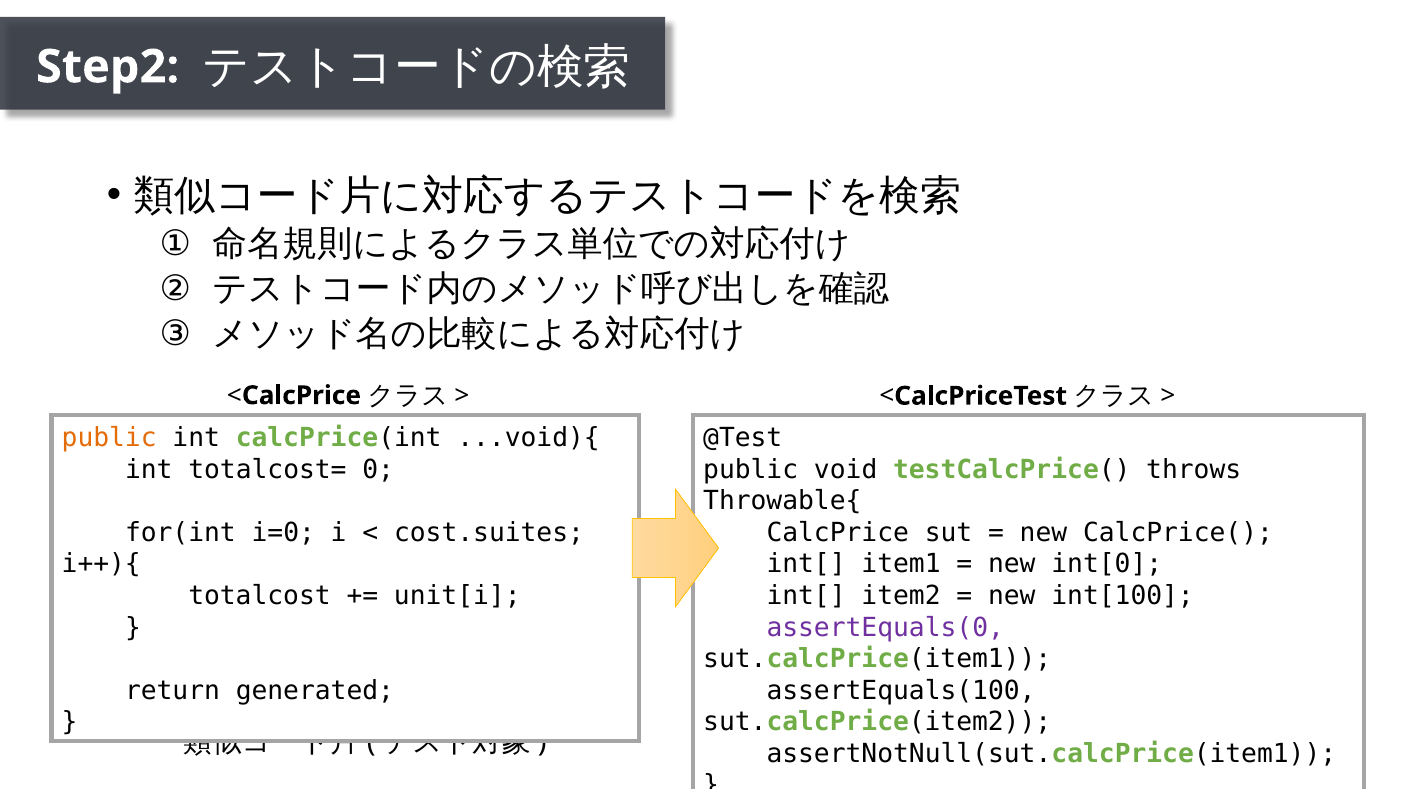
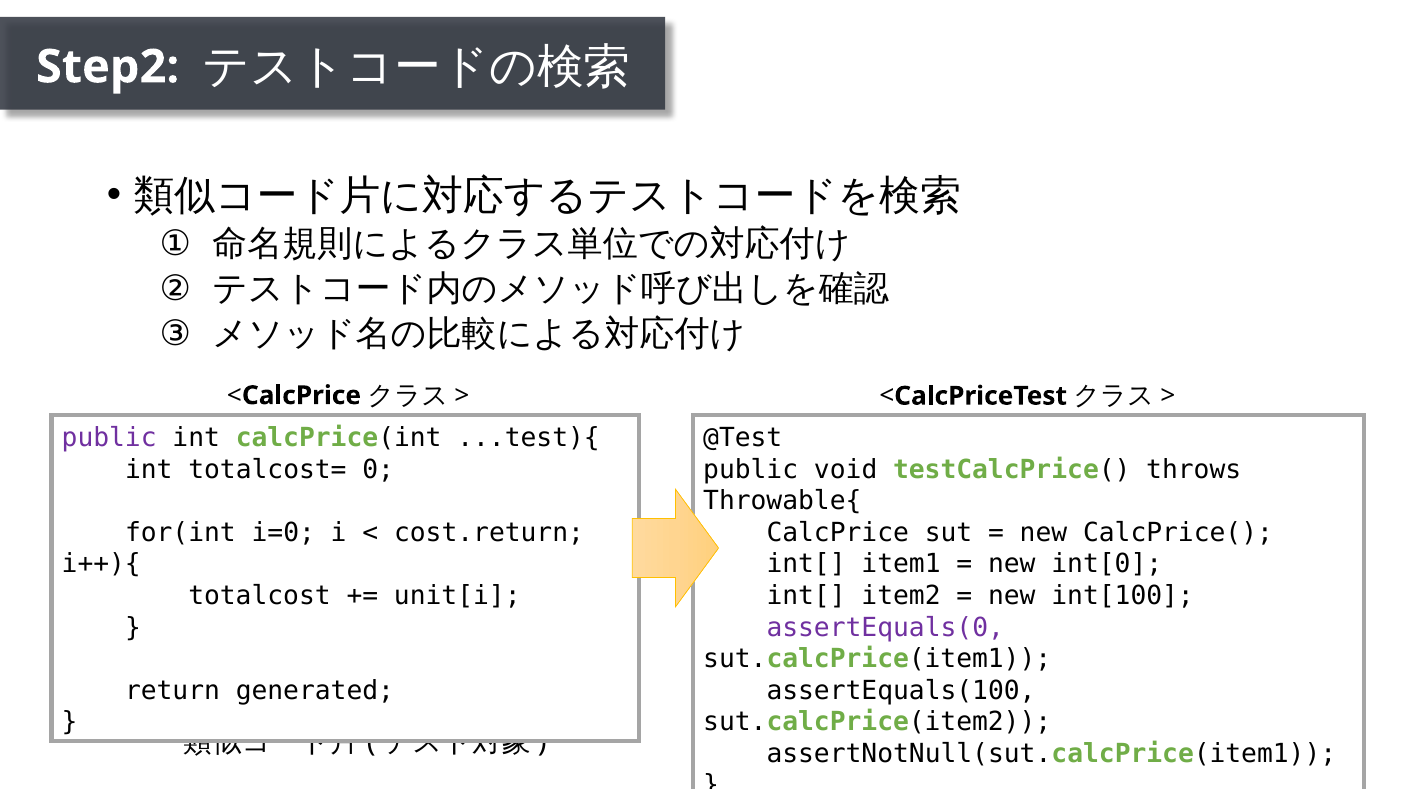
public at (109, 438) colour: orange -> purple
...void){: ...void){ -> ...test){
cost.suites: cost.suites -> cost.return
